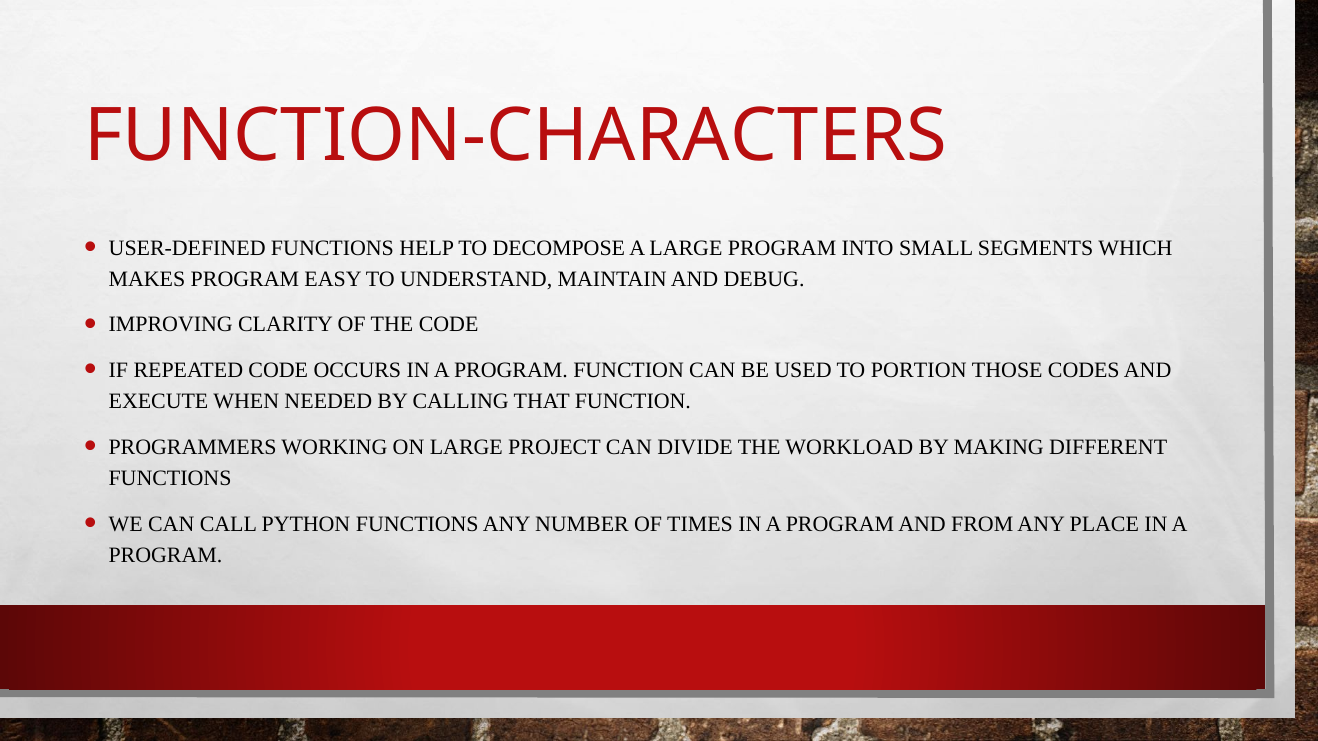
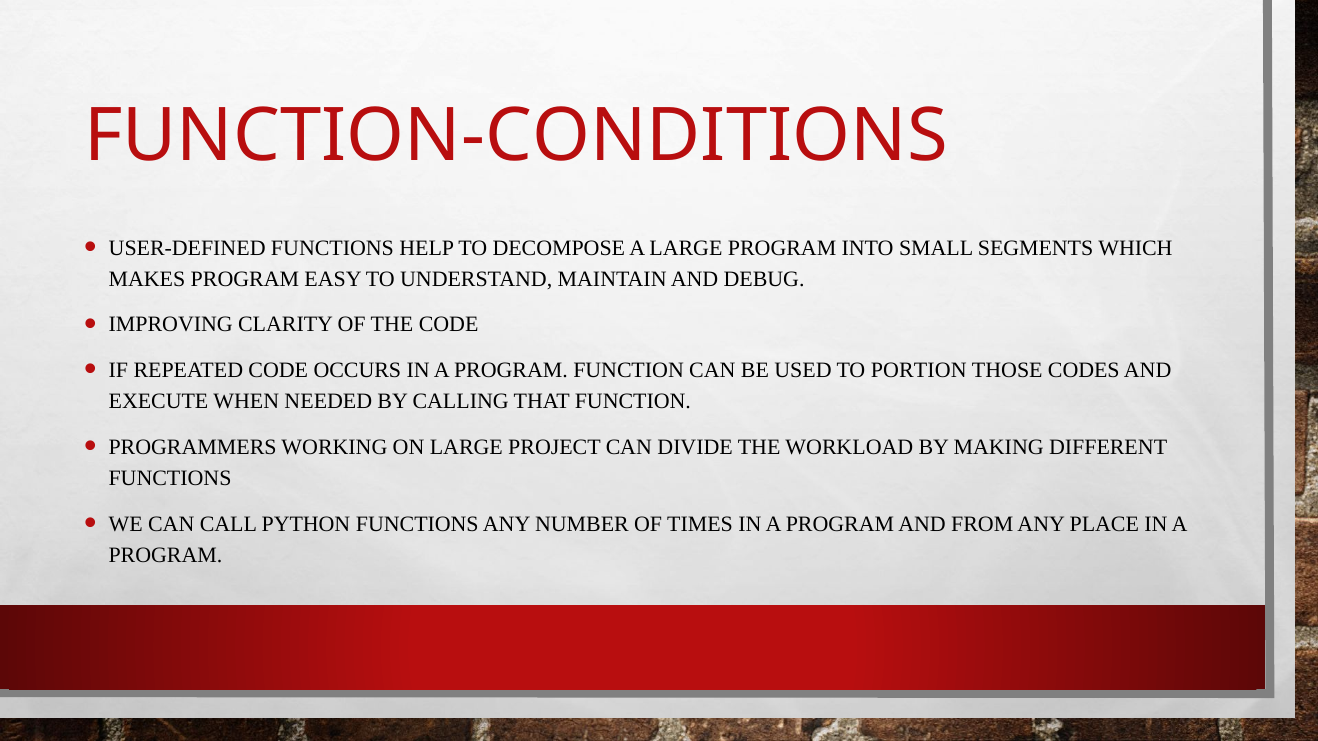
FUNCTION-CHARACTERS: FUNCTION-CHARACTERS -> FUNCTION-CONDITIONS
